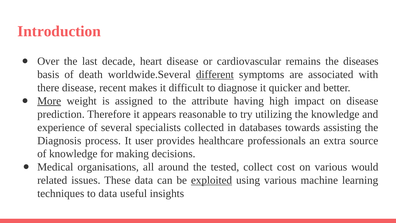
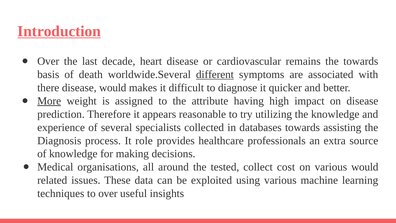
Introduction underline: none -> present
the diseases: diseases -> towards
disease recent: recent -> would
user: user -> role
exploited underline: present -> none
to data: data -> over
